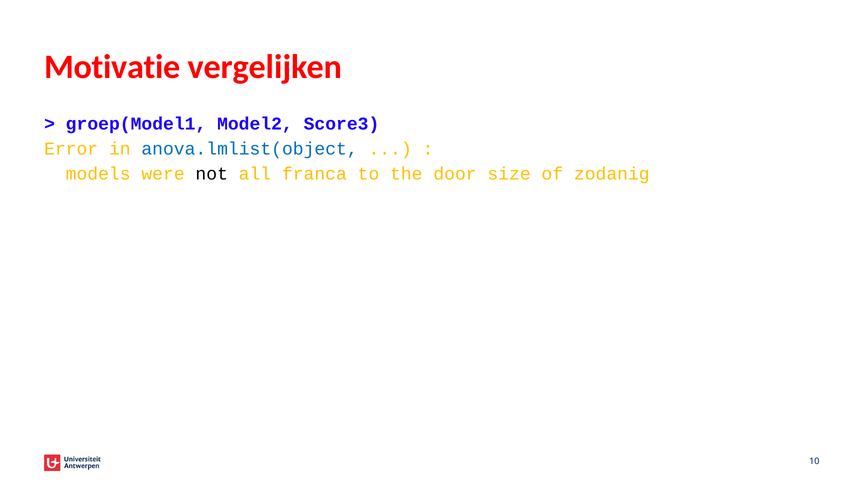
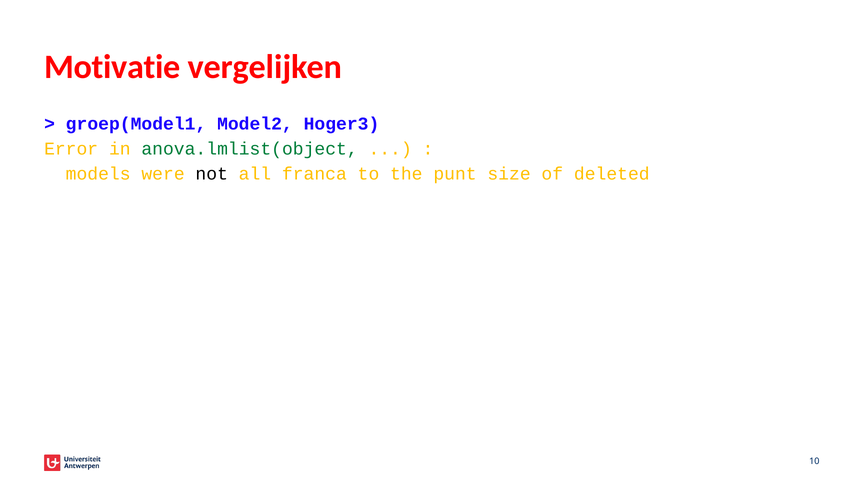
Score3: Score3 -> Hoger3
anova.lmlist(object colour: blue -> green
door: door -> punt
zodanig: zodanig -> deleted
